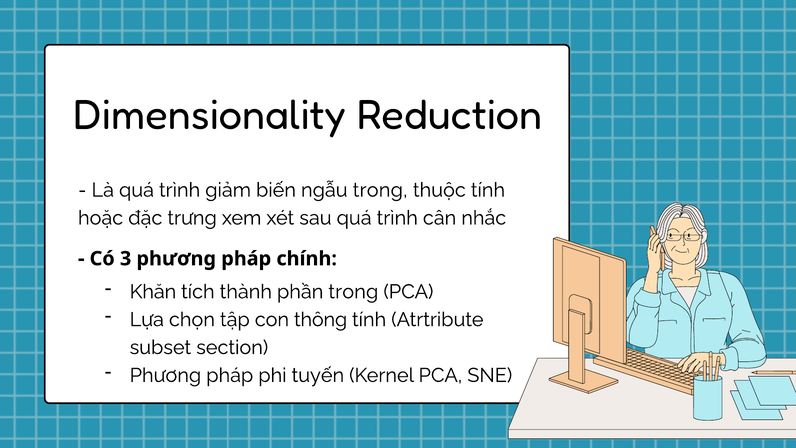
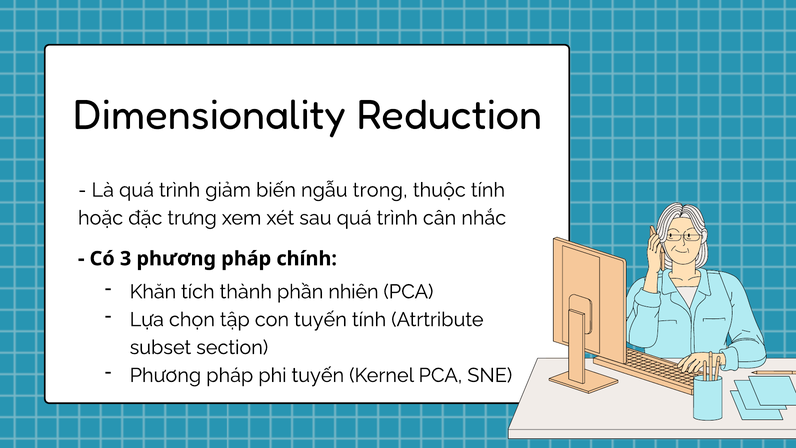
phần trong: trong -> nhiên
con thông: thông -> tuyến
